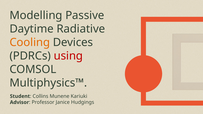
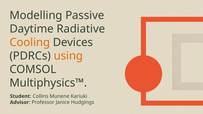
using colour: red -> orange
